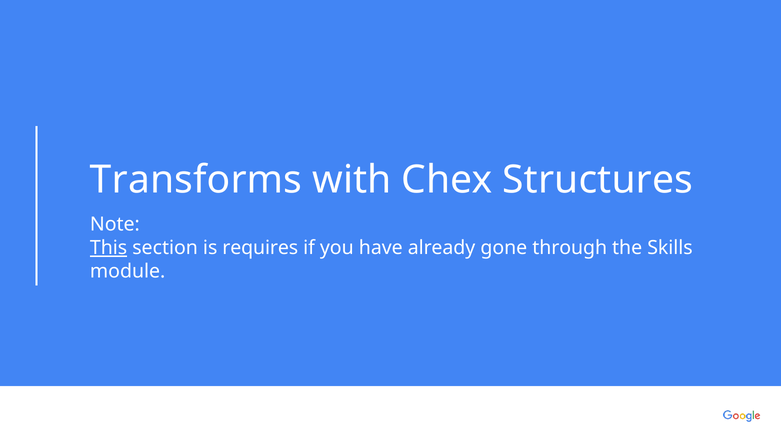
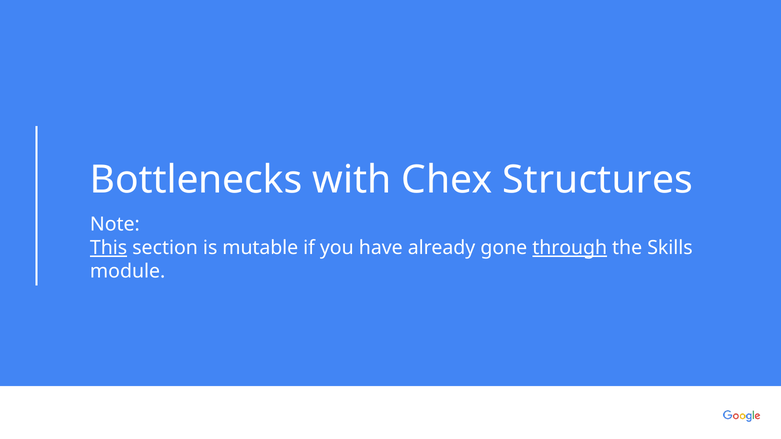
Transforms: Transforms -> Bottlenecks
requires: requires -> mutable
through underline: none -> present
